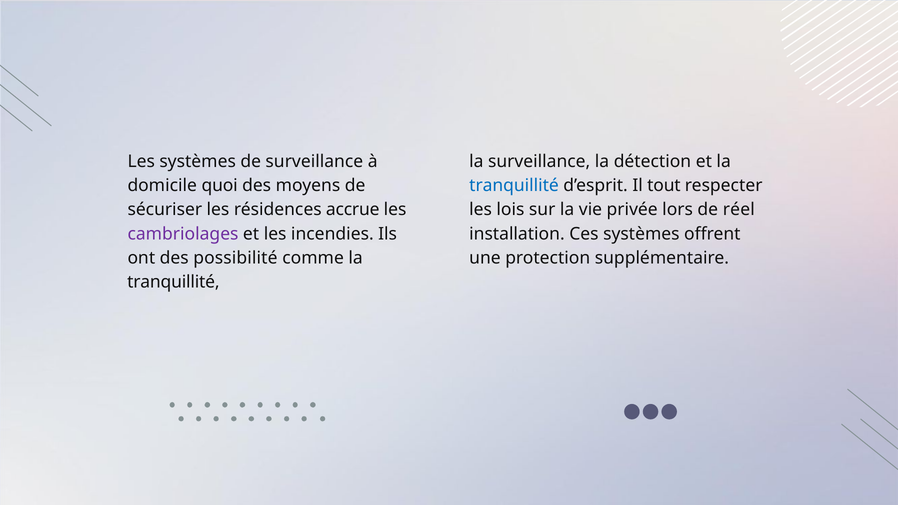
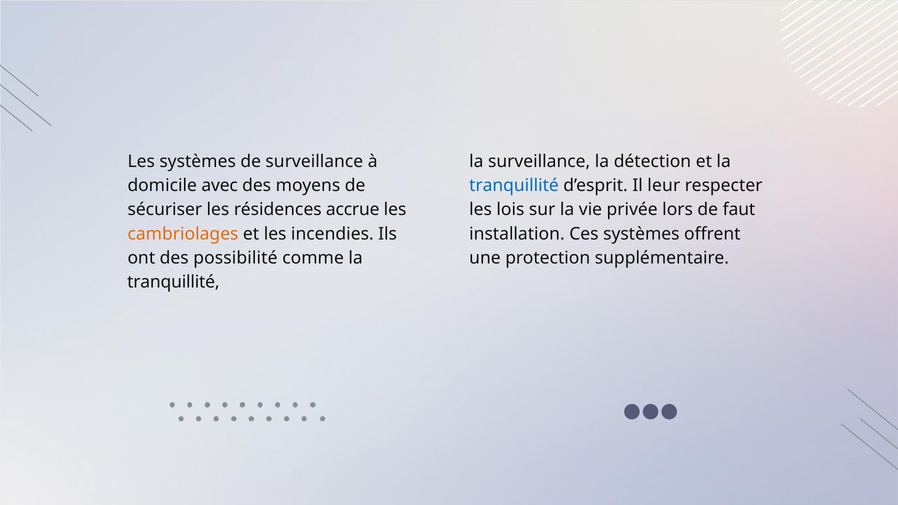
quoi: quoi -> avec
tout: tout -> leur
réel: réel -> faut
cambriolages colour: purple -> orange
